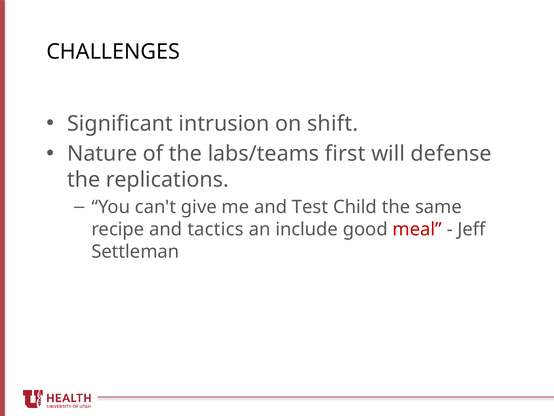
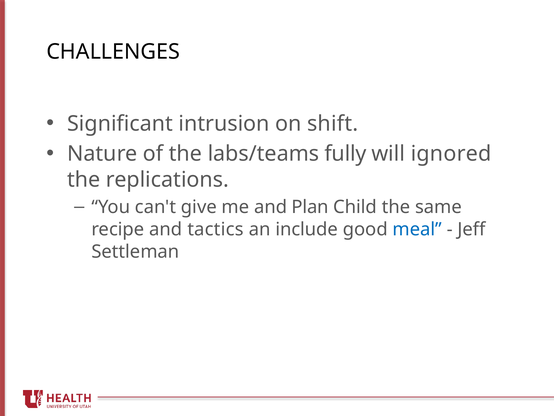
first: first -> fully
defense: defense -> ignored
Test: Test -> Plan
meal colour: red -> blue
